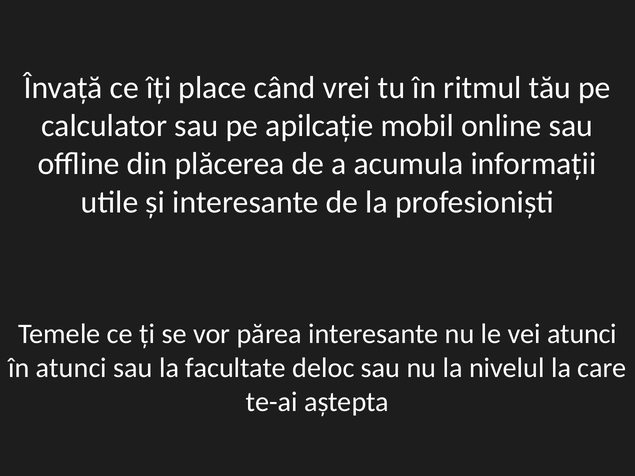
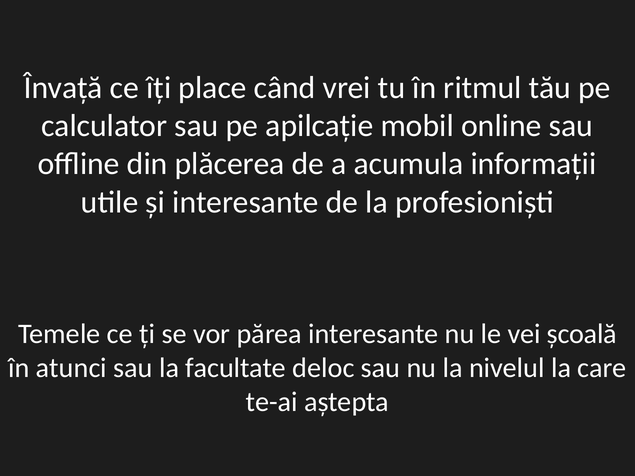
vei atunci: atunci -> școală
